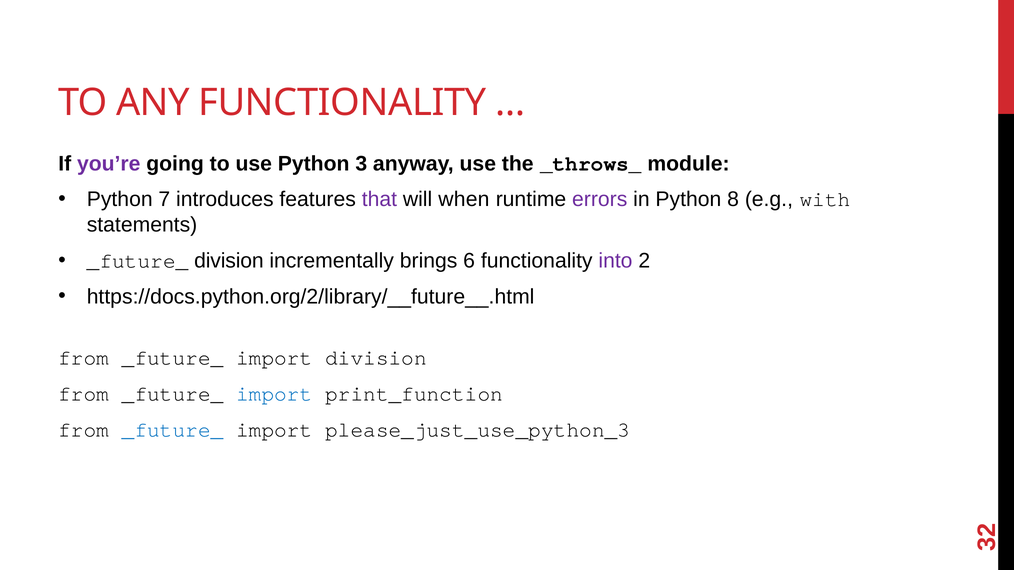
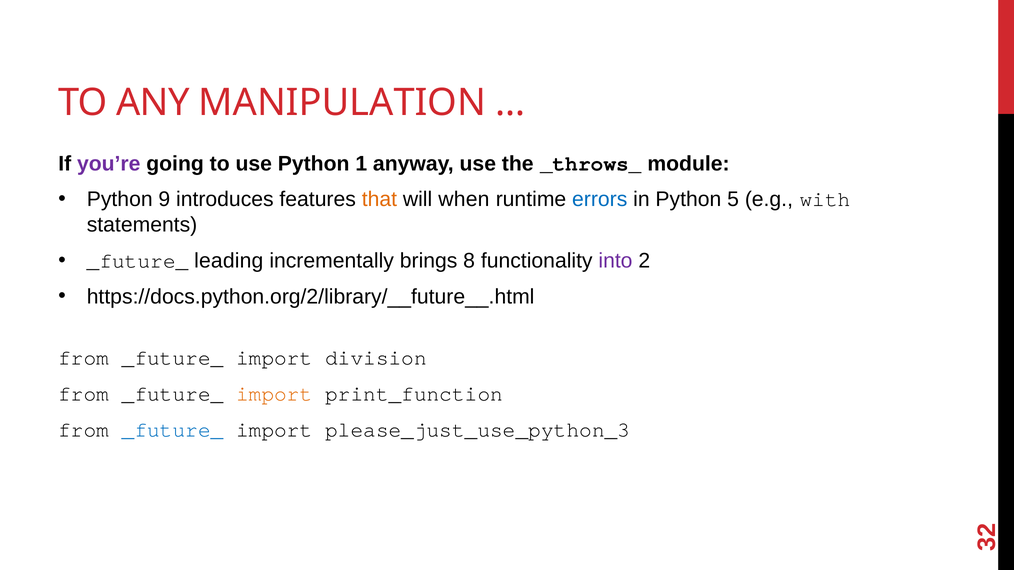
ANY FUNCTIONALITY: FUNCTIONALITY -> MANIPULATION
Python 3: 3 -> 1
7: 7 -> 9
that colour: purple -> orange
errors colour: purple -> blue
8: 8 -> 5
_future_ division: division -> leading
6: 6 -> 8
import at (274, 394) colour: blue -> orange
